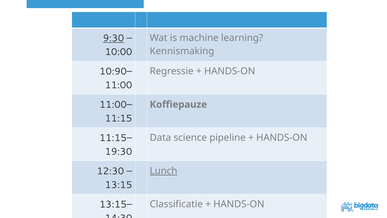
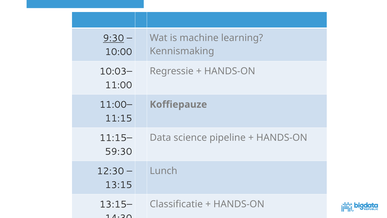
10:90–: 10:90– -> 10:03–
19:30: 19:30 -> 59:30
Lunch underline: present -> none
